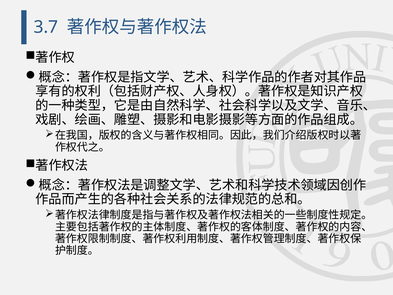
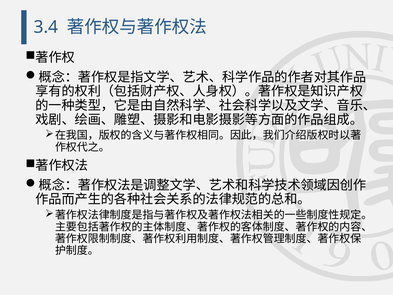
3.7: 3.7 -> 3.4
